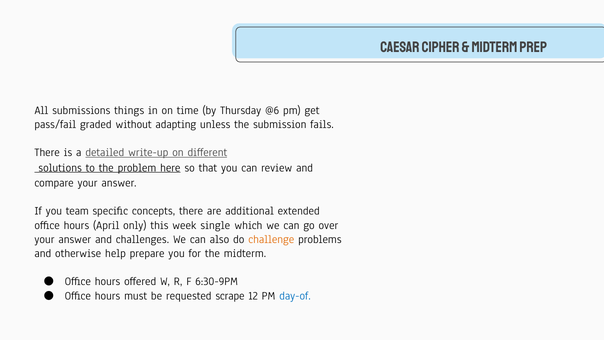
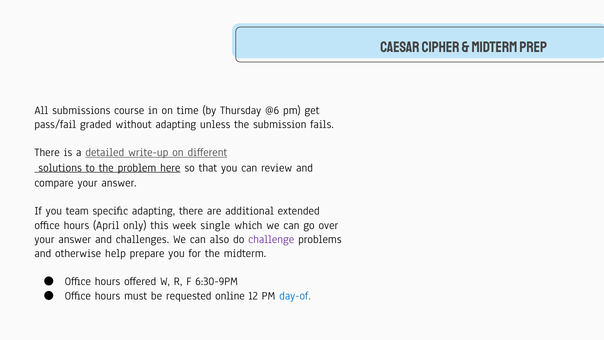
things: things -> course
specific concepts: concepts -> adapting
challenge colour: orange -> purple
scrape: scrape -> online
